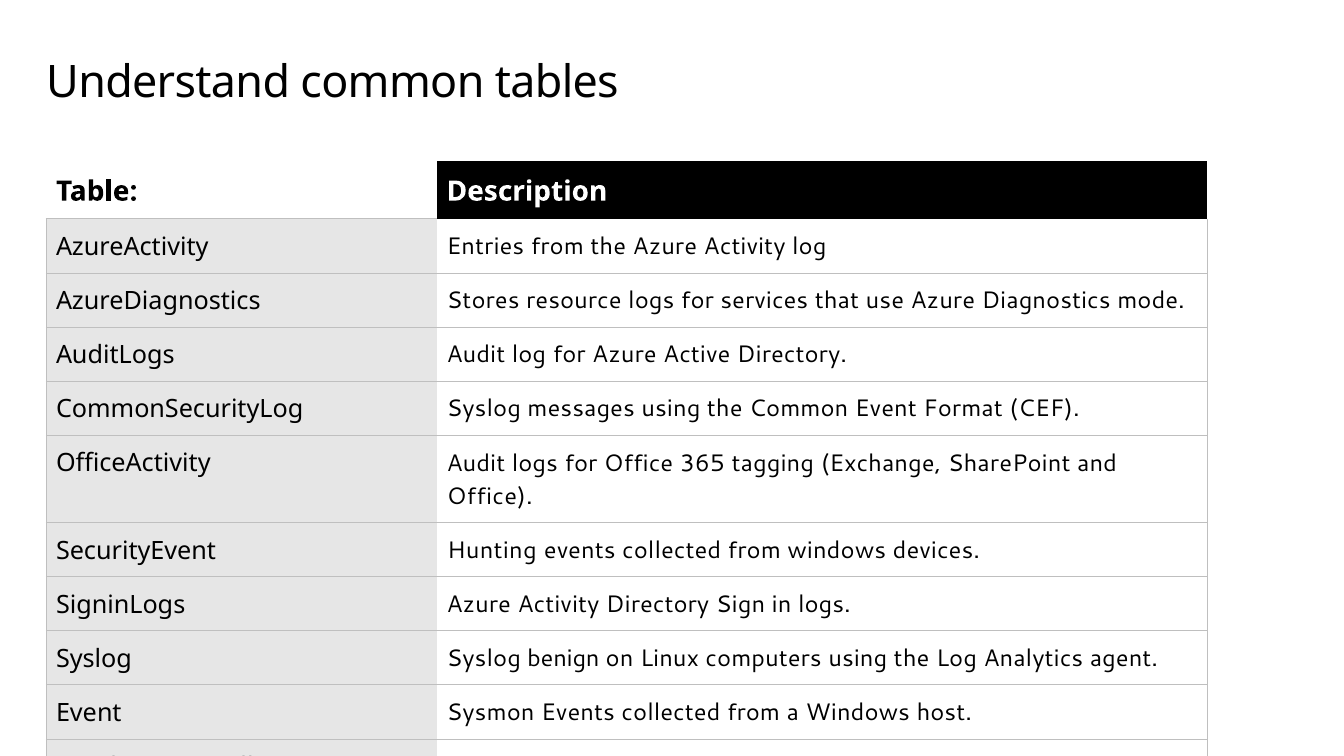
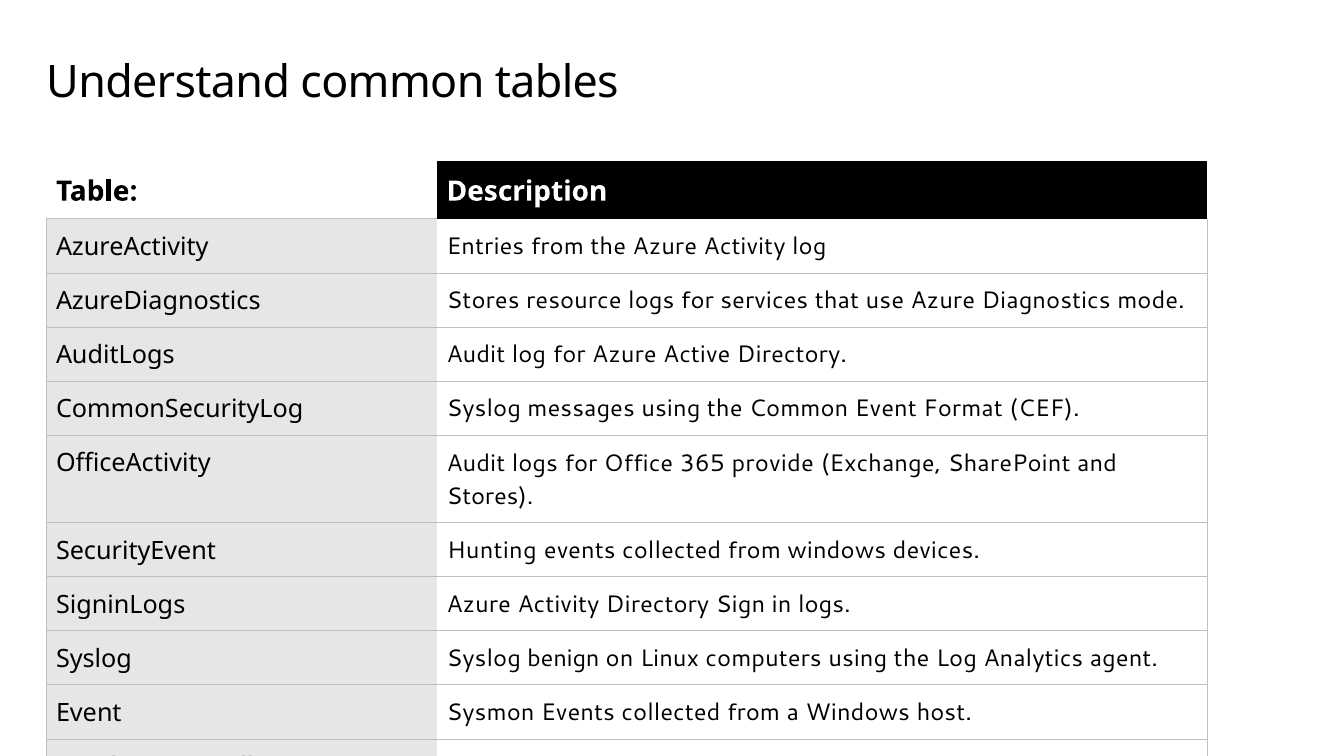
tagging: tagging -> provide
Office at (490, 497): Office -> Stores
